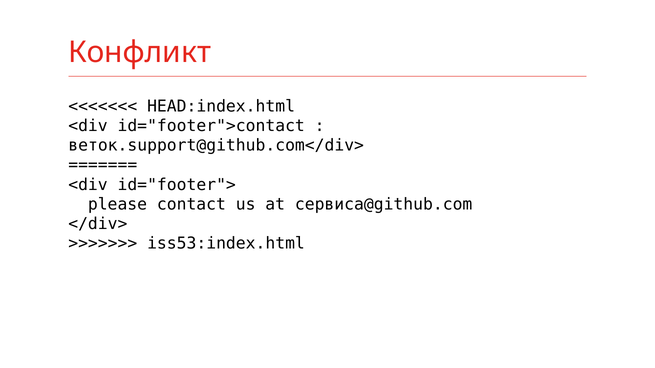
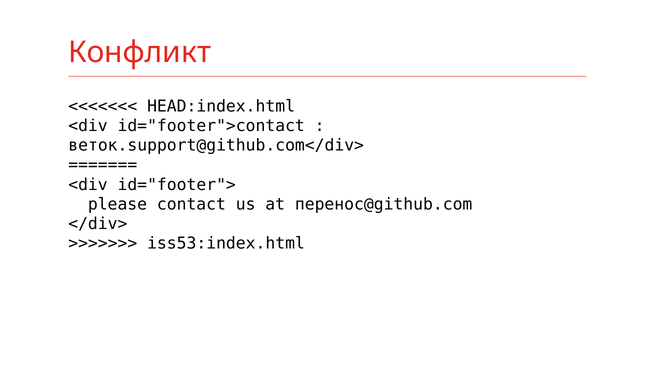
сервиса@github.com: сервиса@github.com -> перенос@github.com
